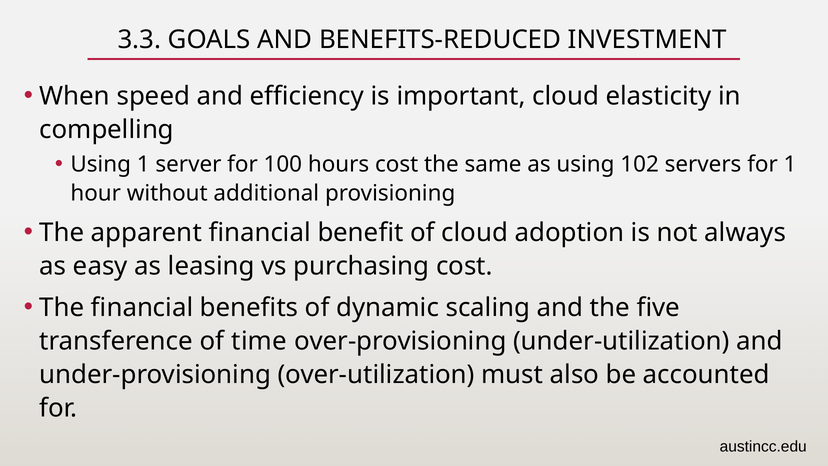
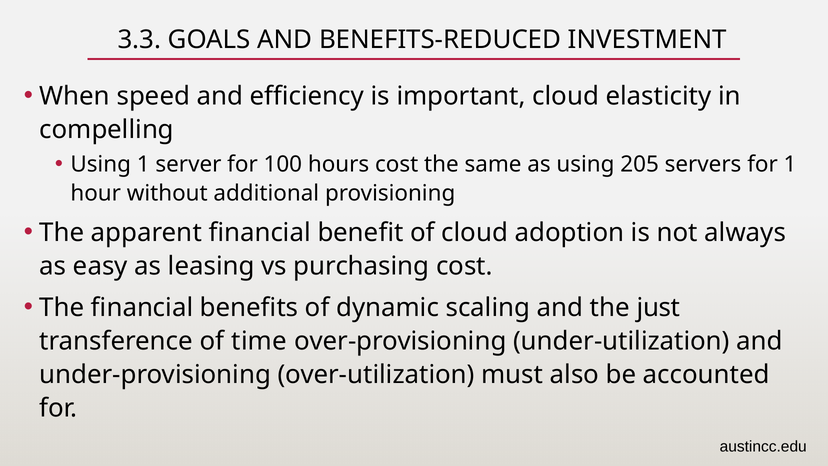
102: 102 -> 205
five: five -> just
